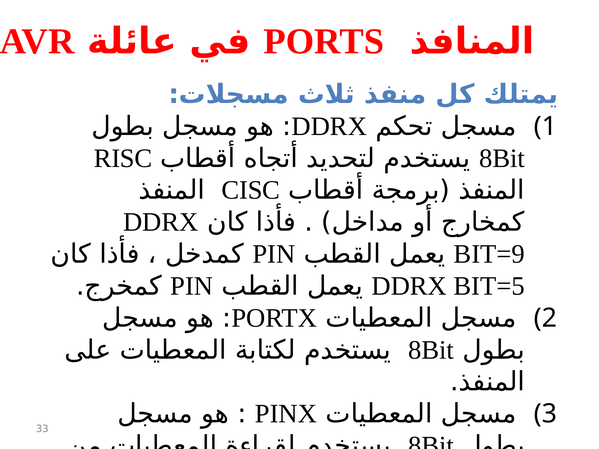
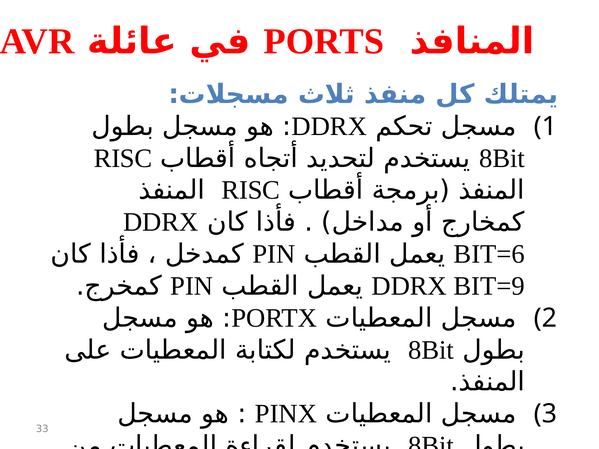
CISC at (251, 190): CISC -> RISC
BIT=9: BIT=9 -> BIT=6
BIT=5: BIT=5 -> BIT=9
